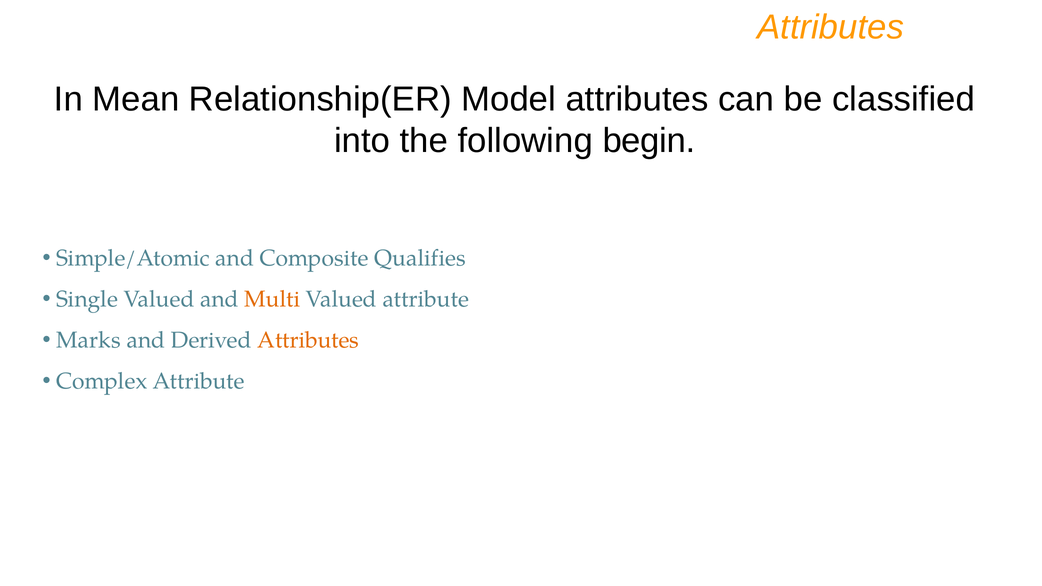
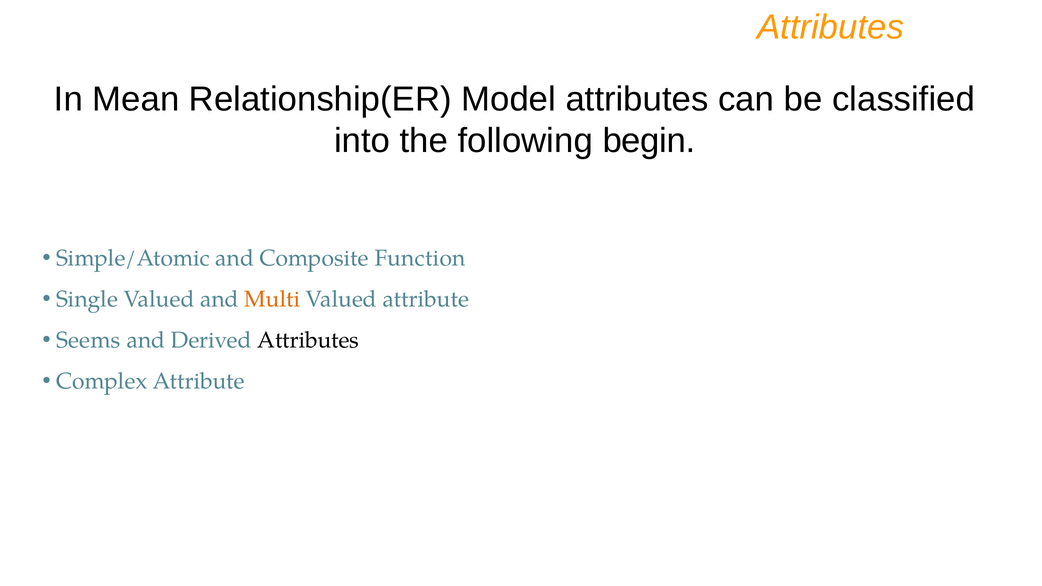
Qualifies: Qualifies -> Function
Marks: Marks -> Seems
Attributes at (308, 340) colour: orange -> black
